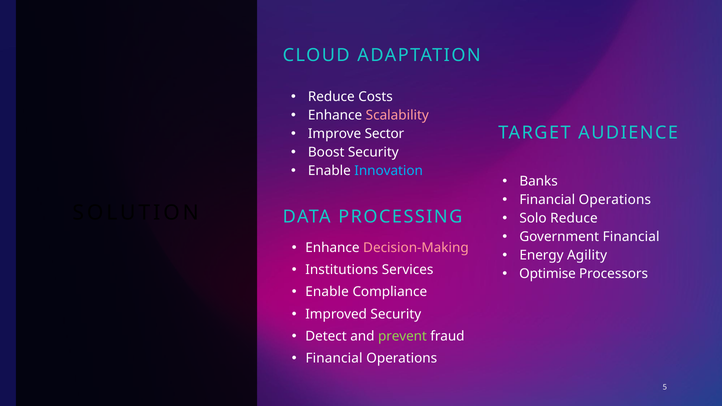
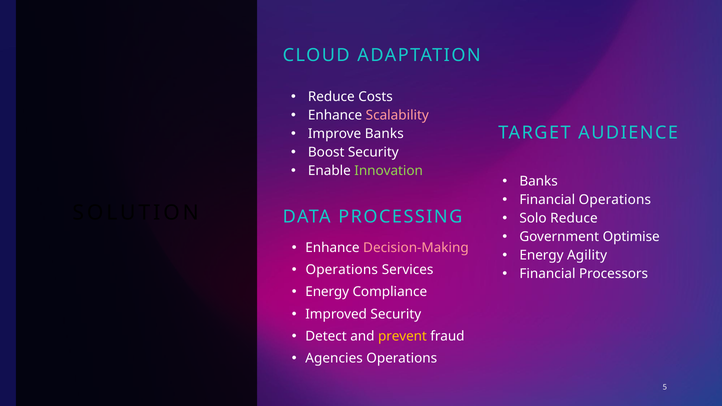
Improve Sector: Sector -> Banks
Innovation colour: light blue -> light green
Government Financial: Financial -> Optimise
Institutions at (342, 270): Institutions -> Operations
Optimise at (548, 274): Optimise -> Financial
Enable at (327, 292): Enable -> Energy
prevent colour: light green -> yellow
Financial at (334, 358): Financial -> Agencies
